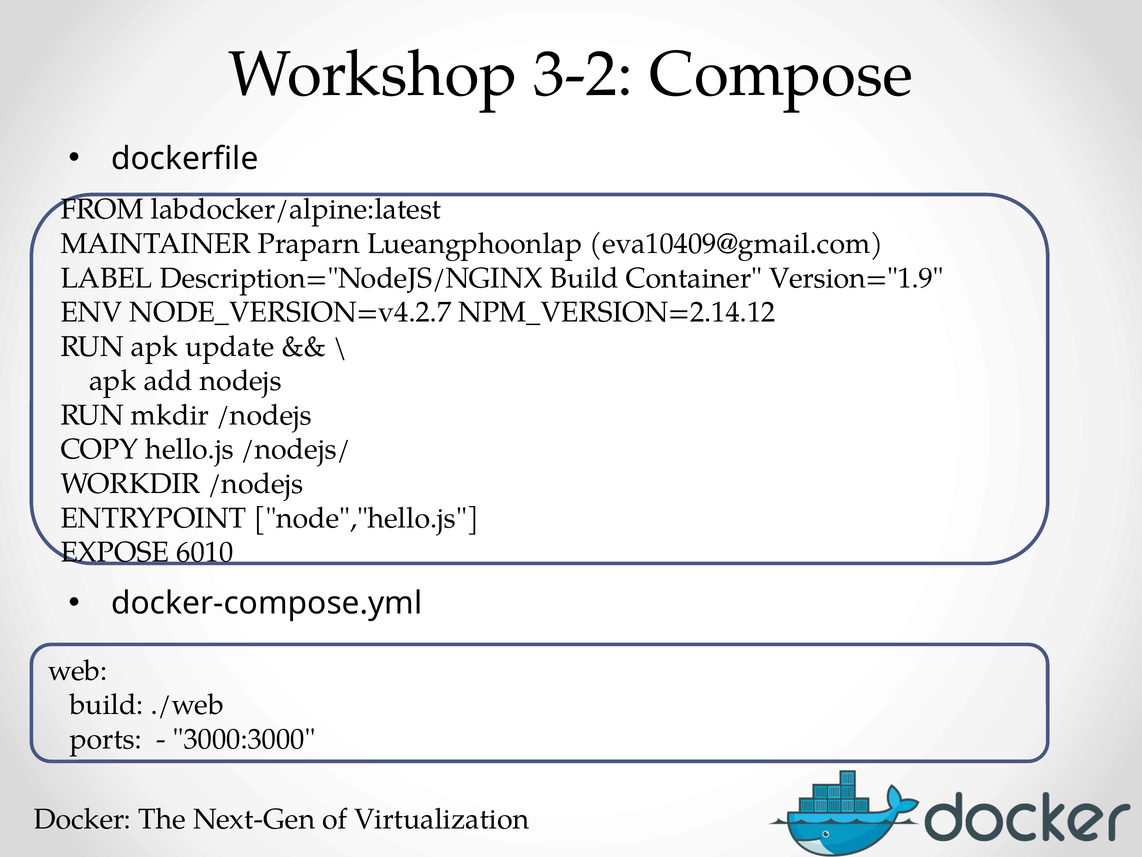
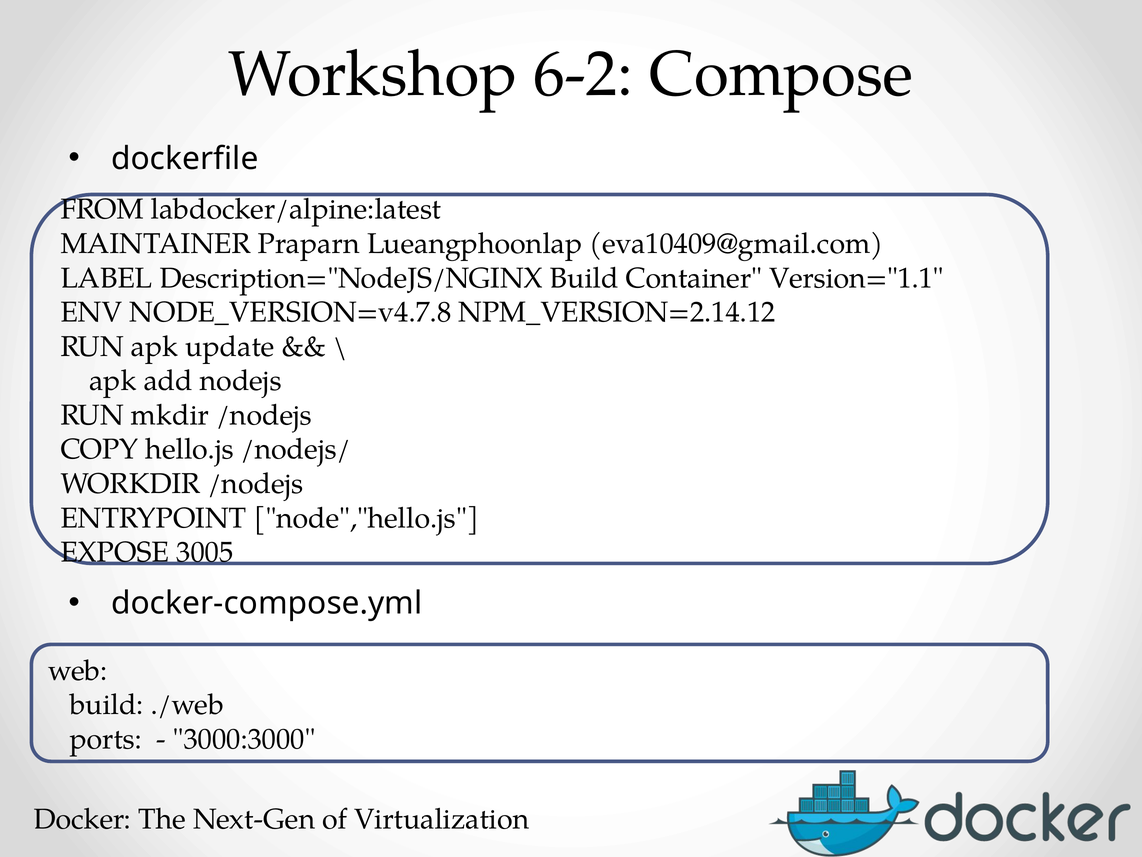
3-2: 3-2 -> 6-2
Version="1.9: Version="1.9 -> Version="1.1
NODE_VERSION=v4.2.7: NODE_VERSION=v4.2.7 -> NODE_VERSION=v4.7.8
6010: 6010 -> 3005
